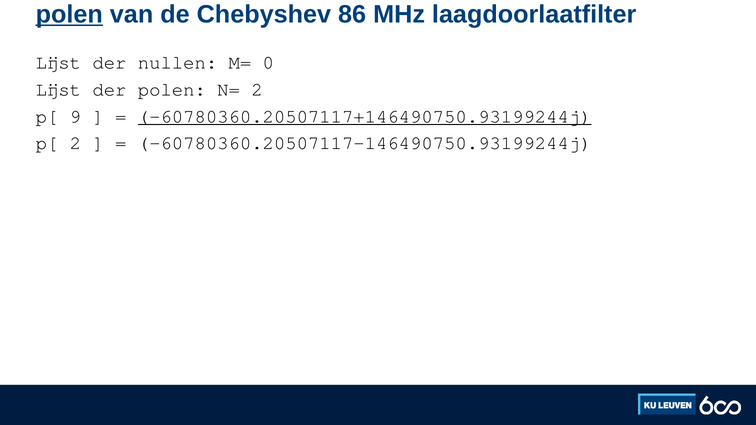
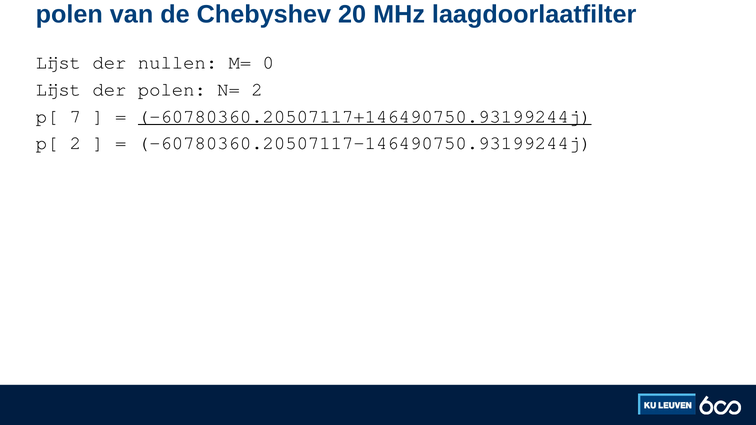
polen at (69, 14) underline: present -> none
86: 86 -> 20
9: 9 -> 7
